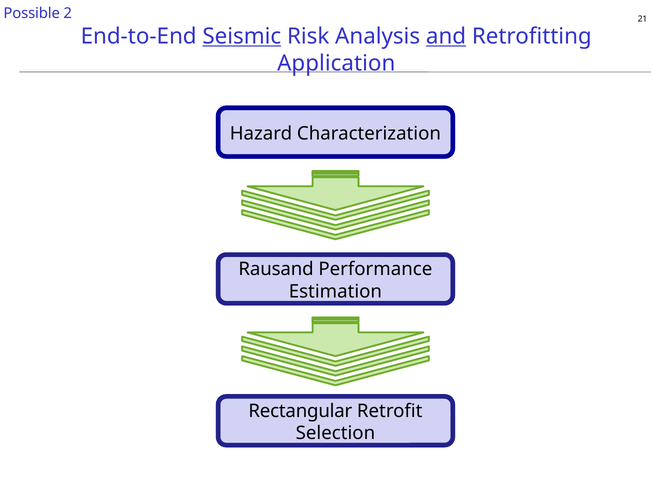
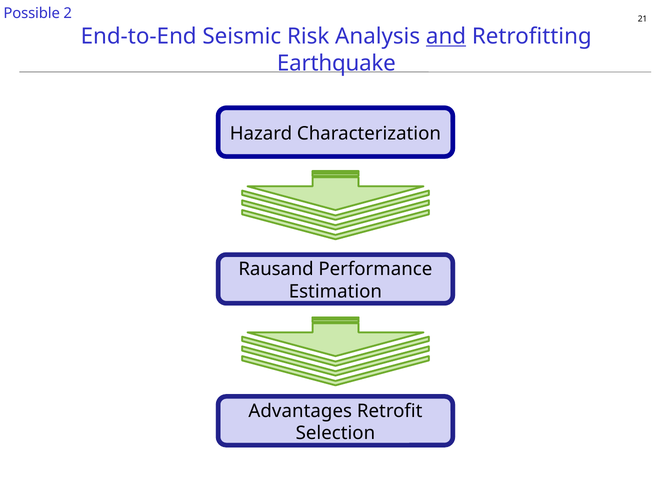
Seismic underline: present -> none
Application: Application -> Earthquake
Rectangular: Rectangular -> Advantages
